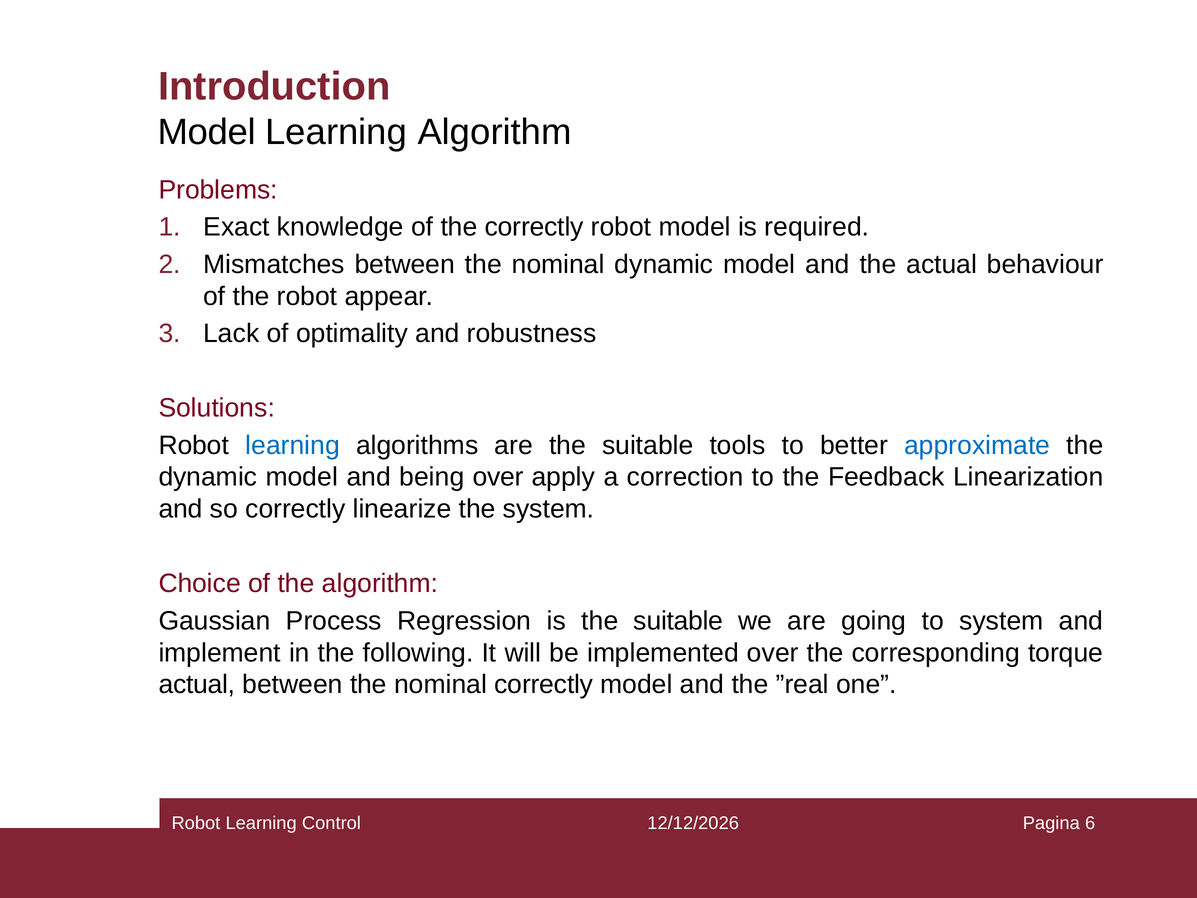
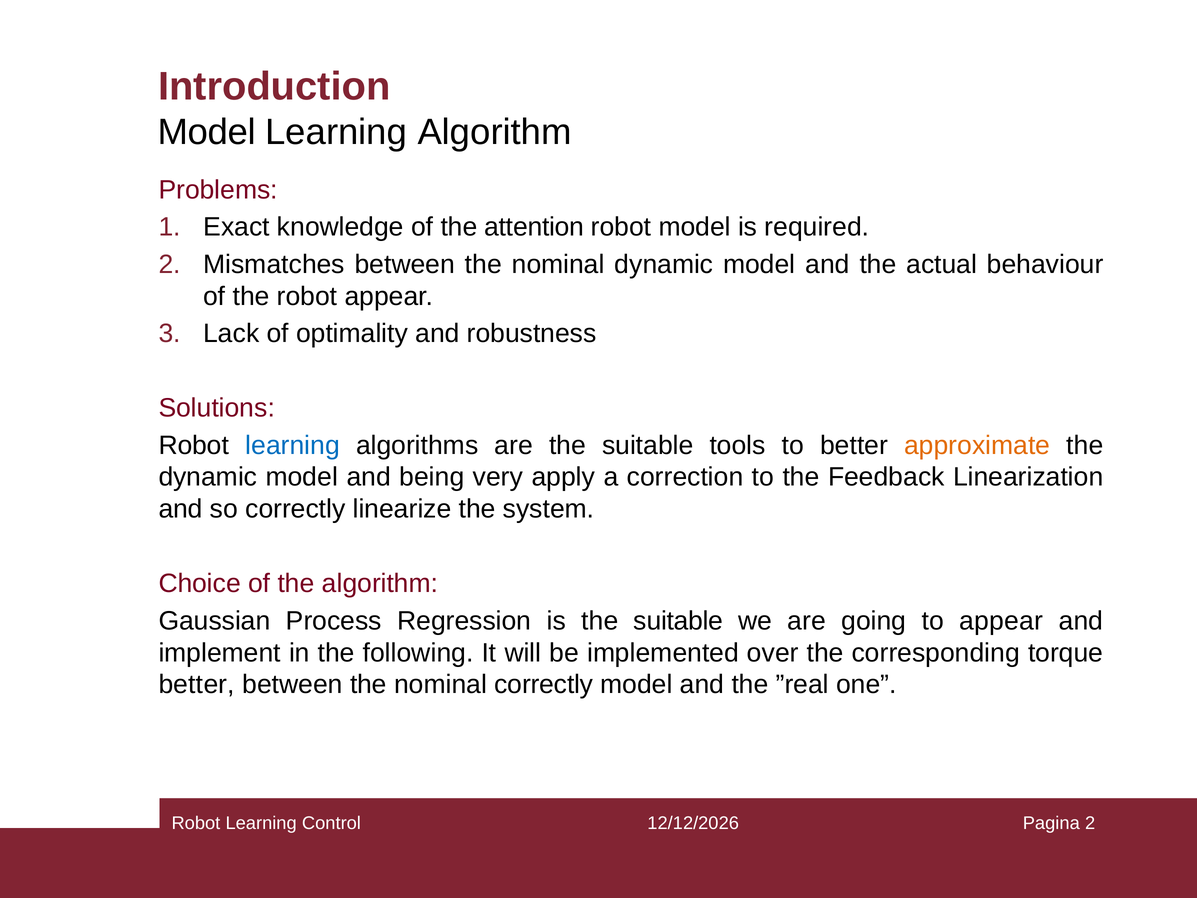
the correctly: correctly -> attention
approximate colour: blue -> orange
being over: over -> very
to system: system -> appear
actual at (197, 684): actual -> better
Pagina 6: 6 -> 2
